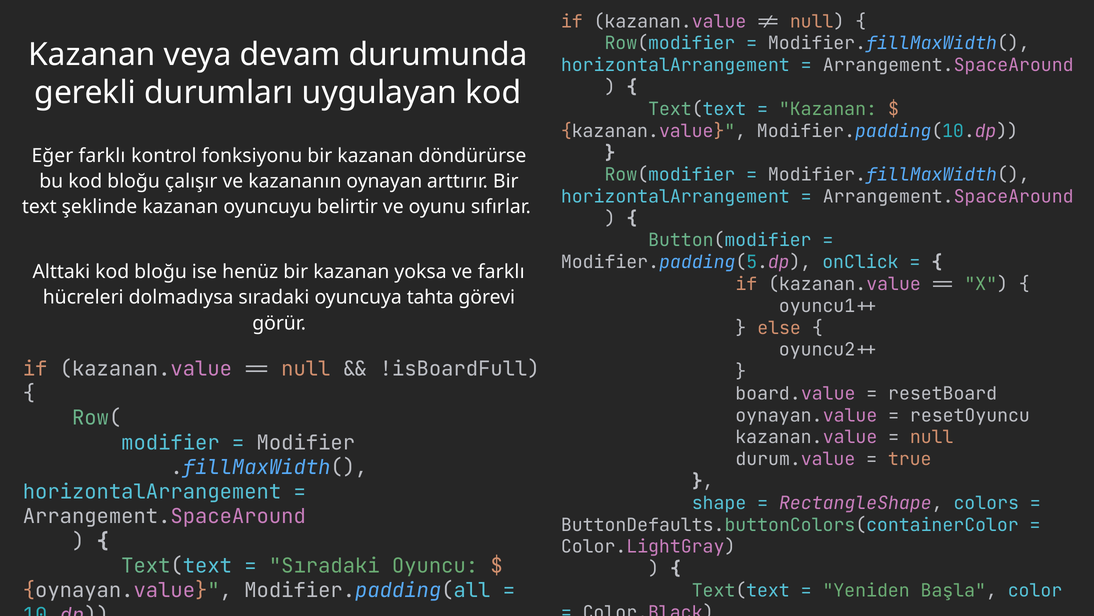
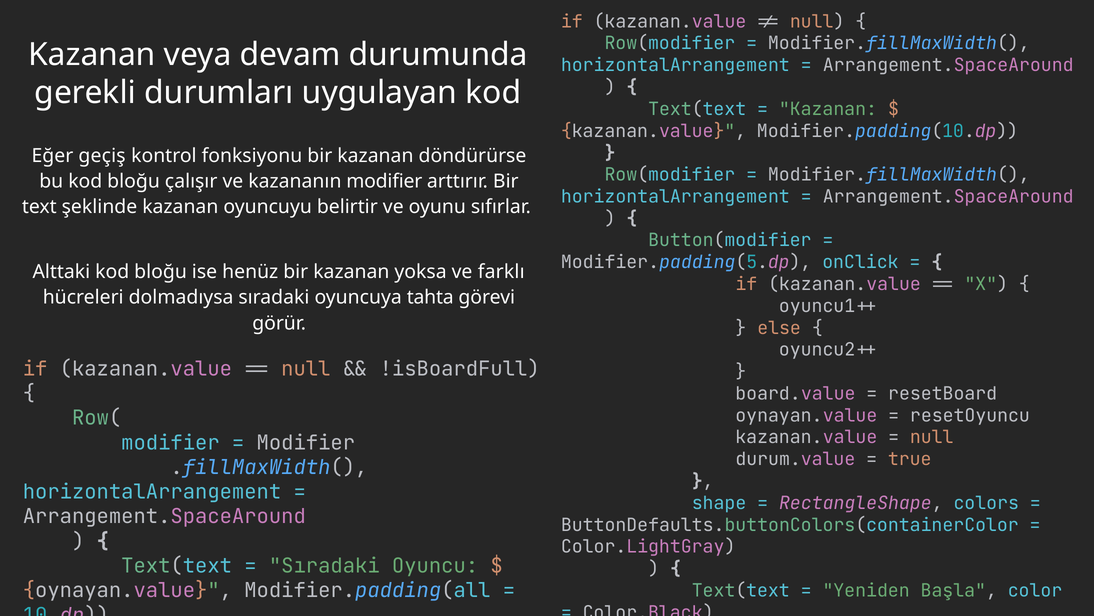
Eğer farklı: farklı -> geçiş
kazananın oynayan: oynayan -> modifier
